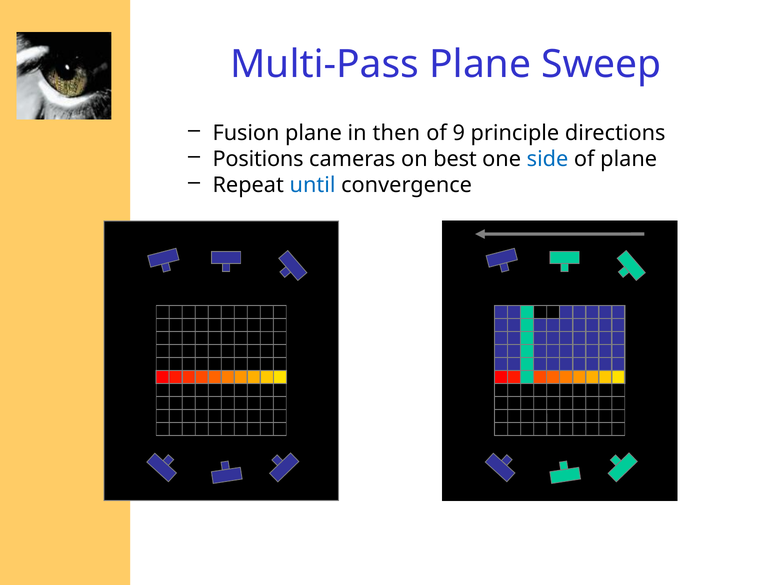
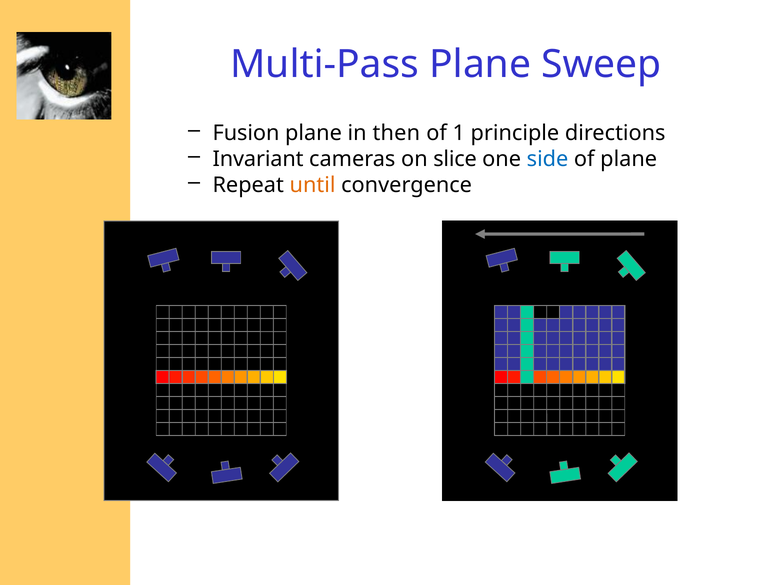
9: 9 -> 1
Positions: Positions -> Invariant
best: best -> slice
until colour: blue -> orange
